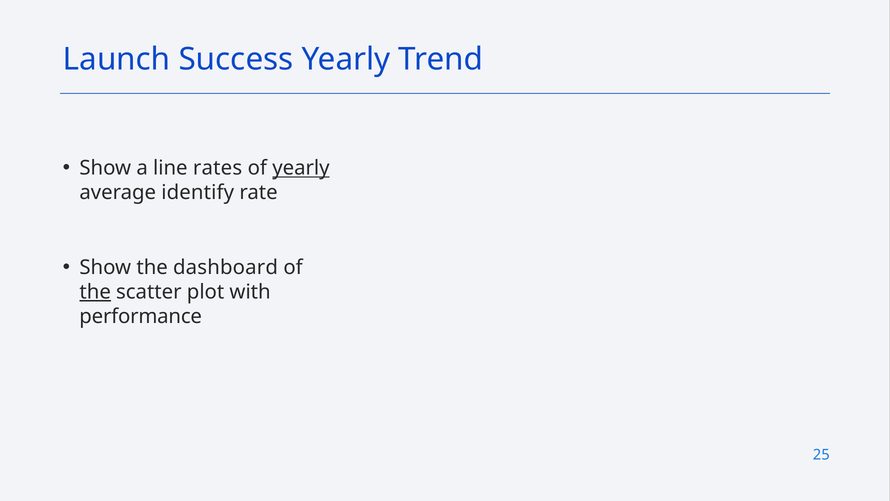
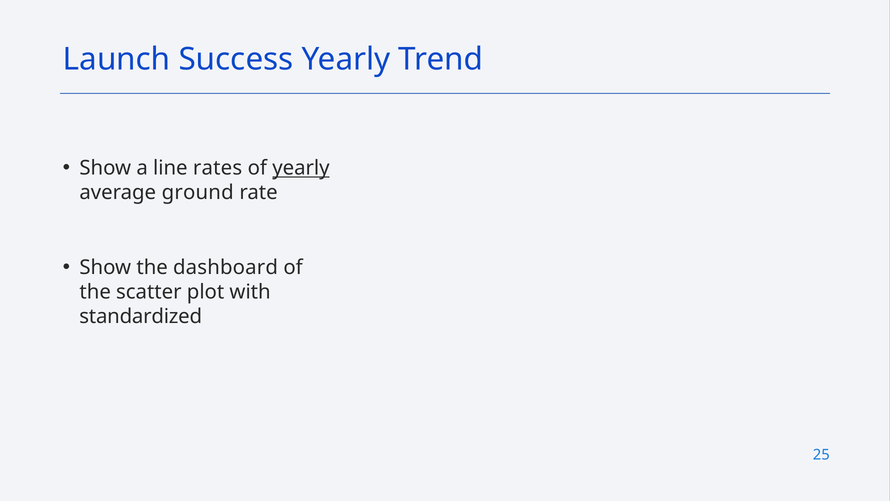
identify: identify -> ground
the at (95, 292) underline: present -> none
performance: performance -> standardized
